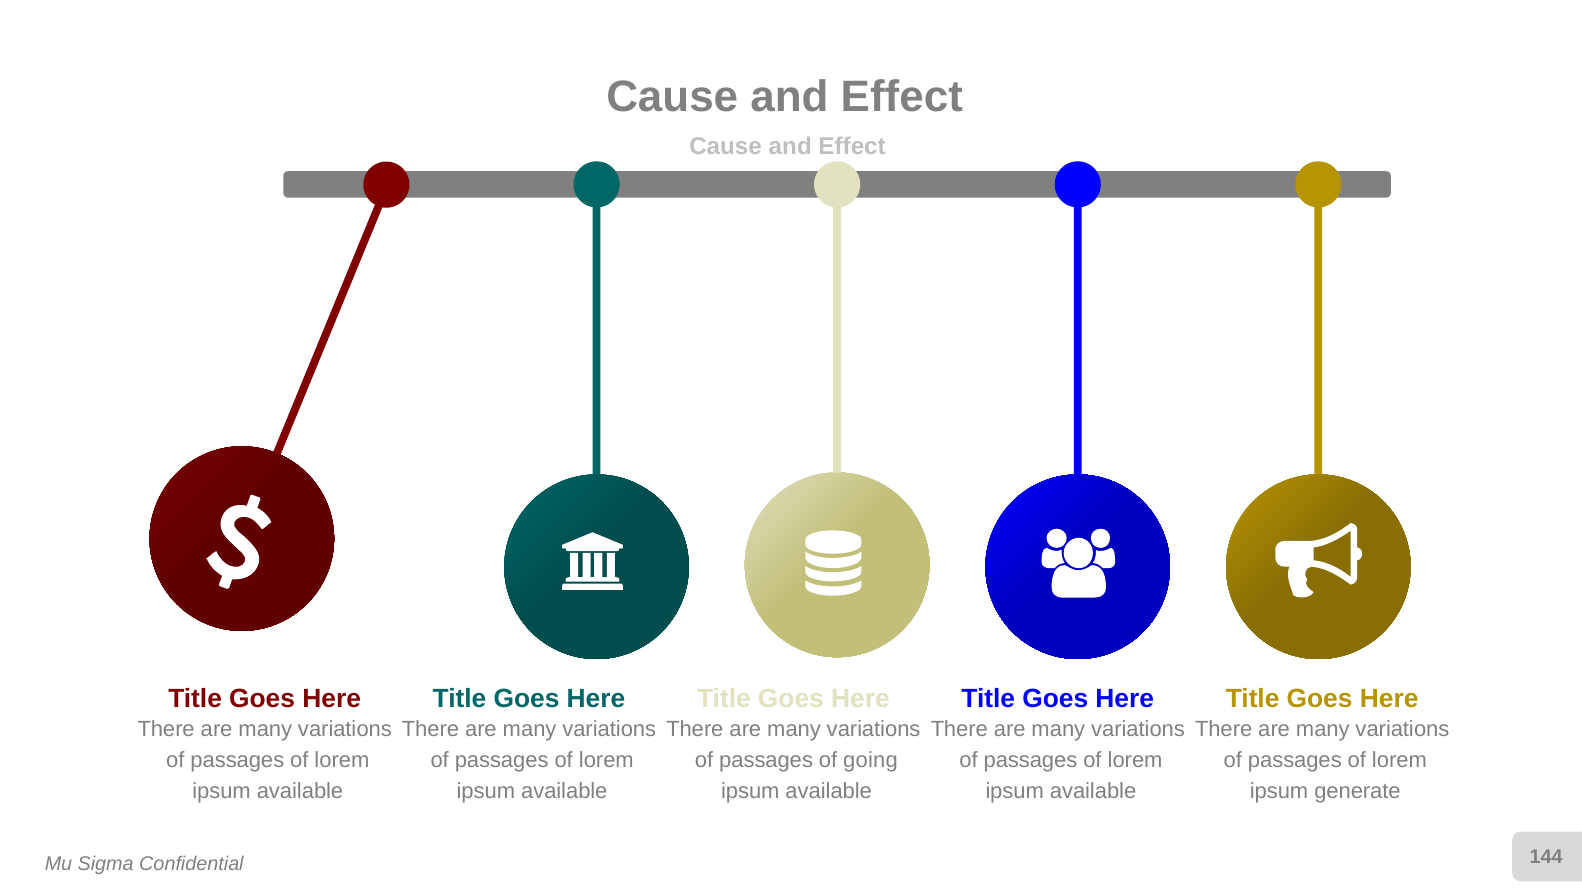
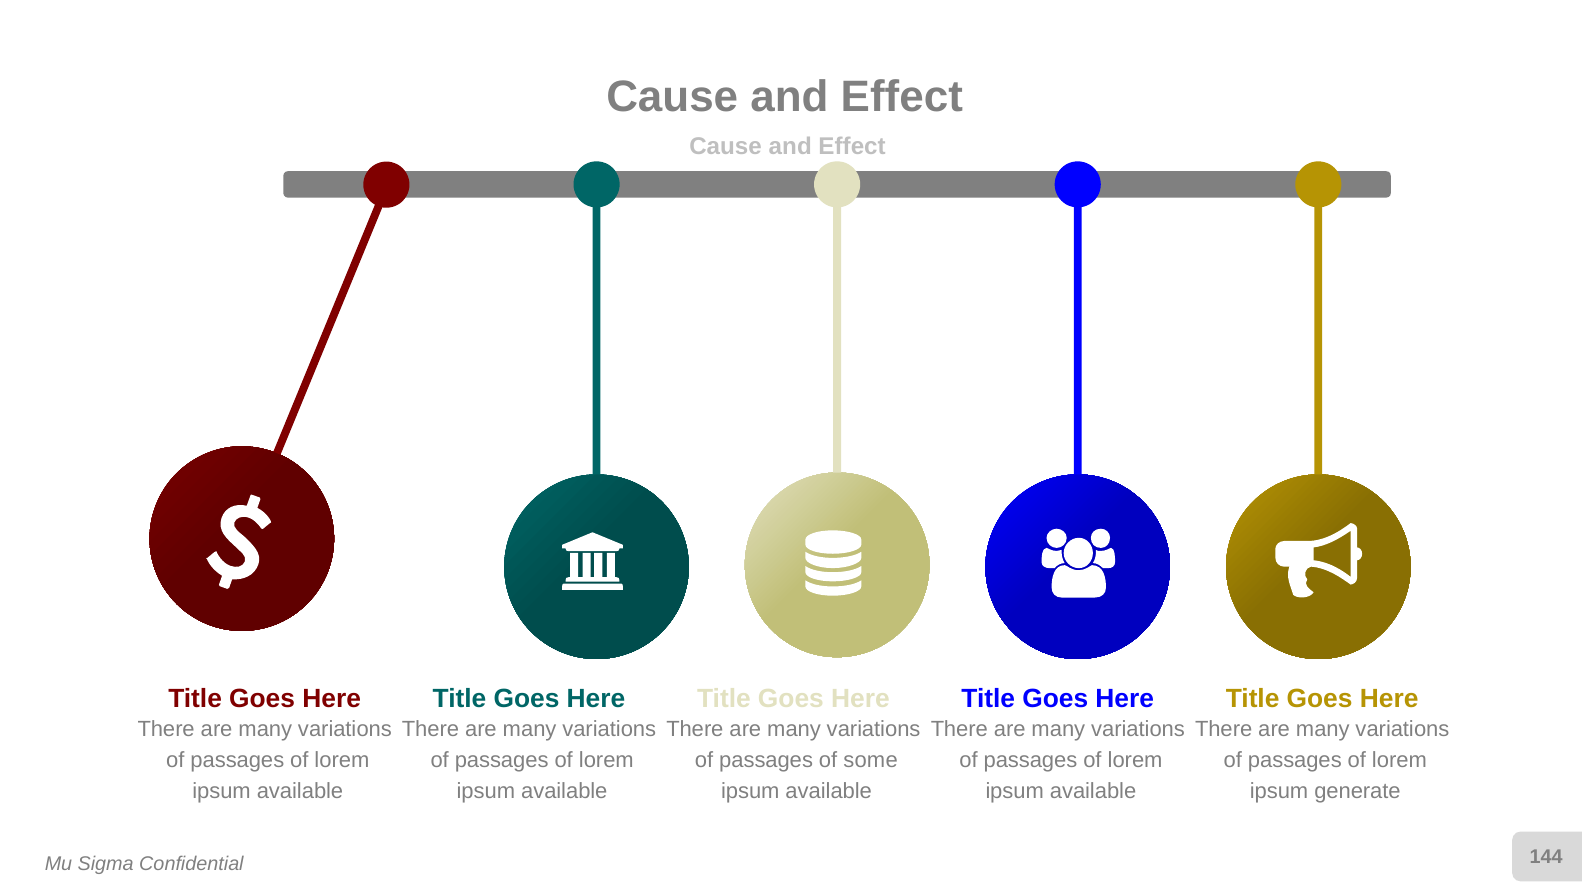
going: going -> some
